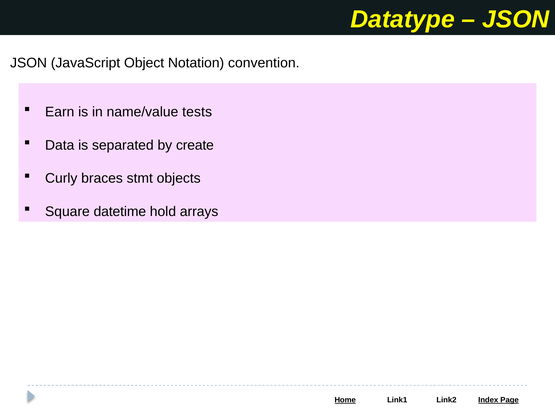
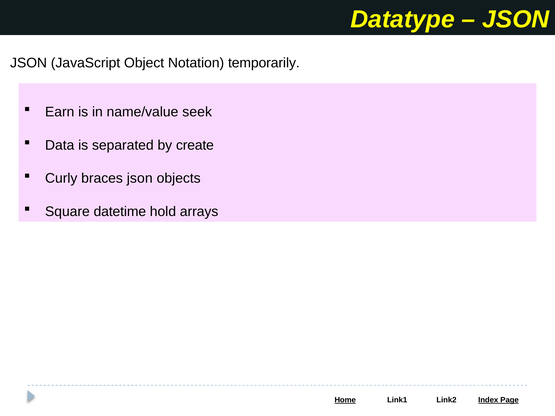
convention: convention -> temporarily
tests: tests -> seek
braces stmt: stmt -> json
